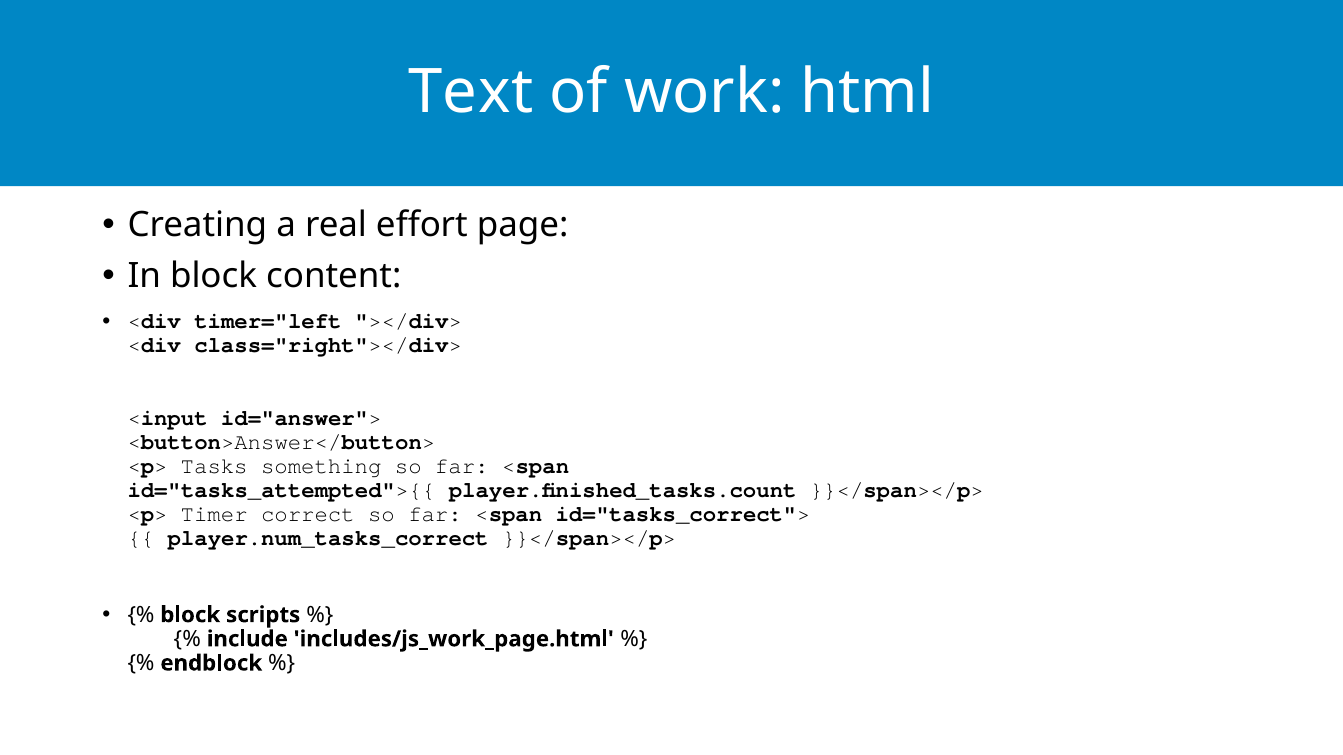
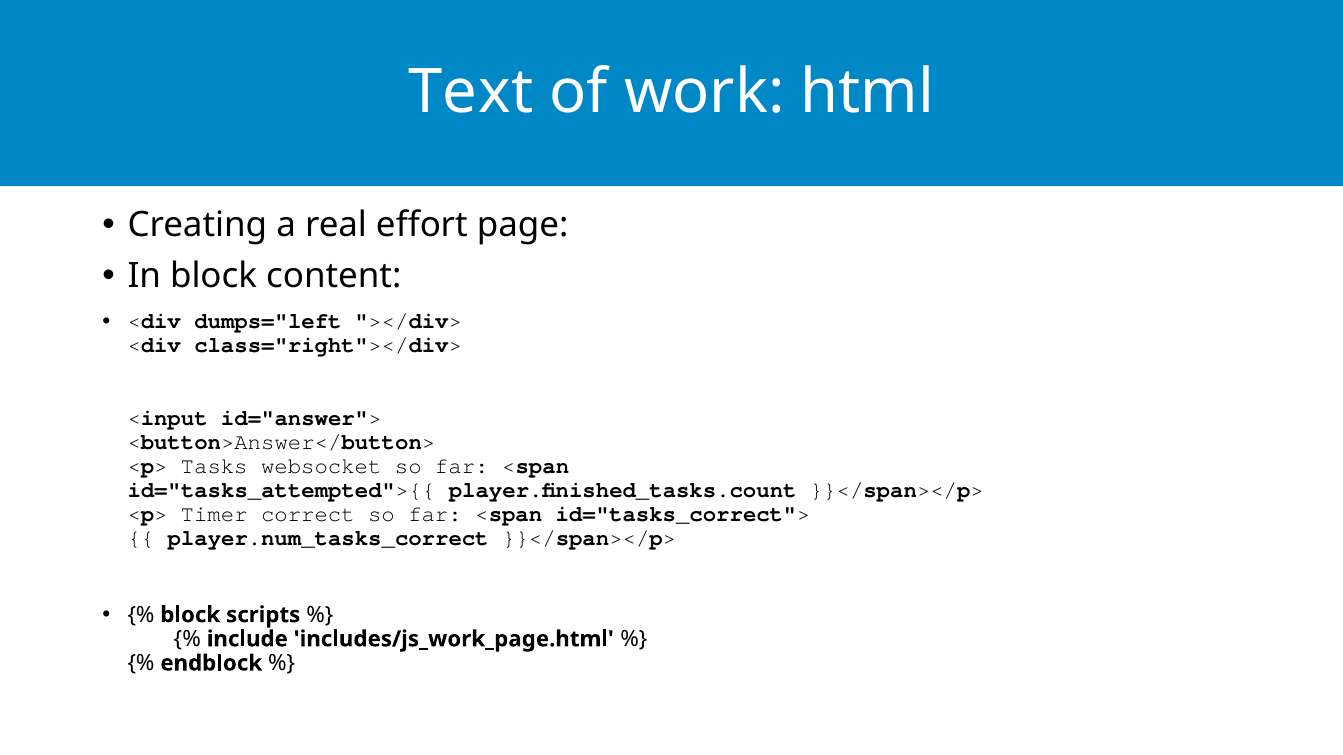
timer="left: timer="left -> dumps="left
something: something -> websocket
